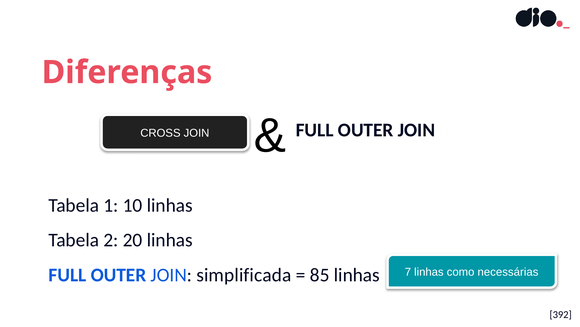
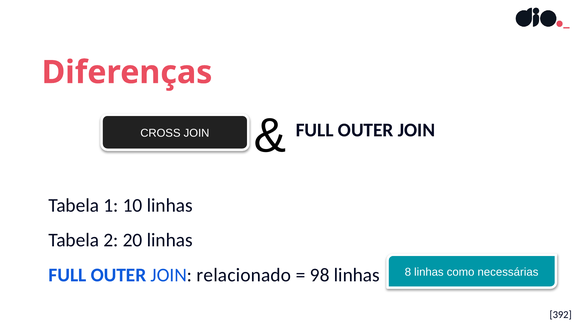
simplificada: simplificada -> relacionado
85: 85 -> 98
7: 7 -> 8
